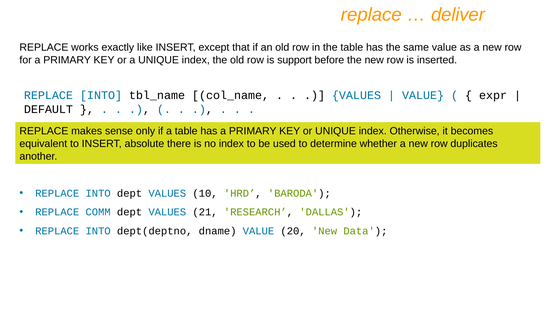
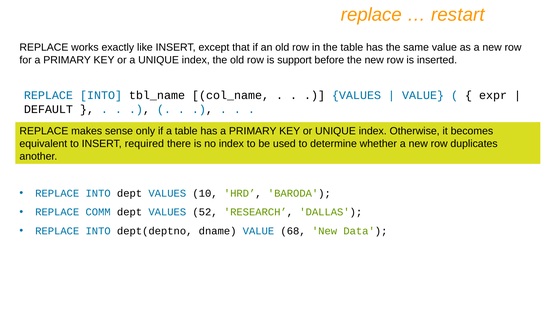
deliver: deliver -> restart
absolute: absolute -> required
21: 21 -> 52
20: 20 -> 68
